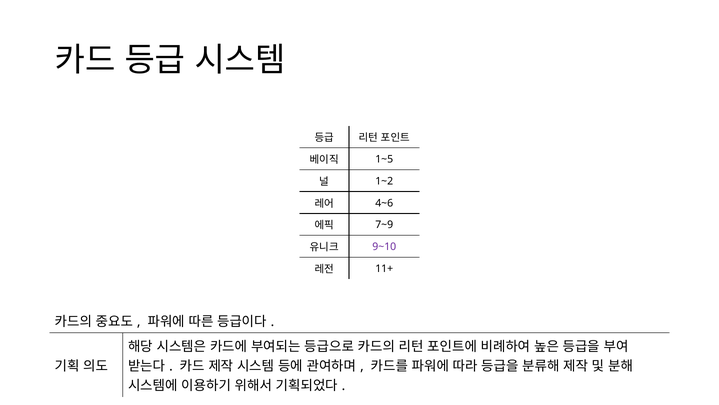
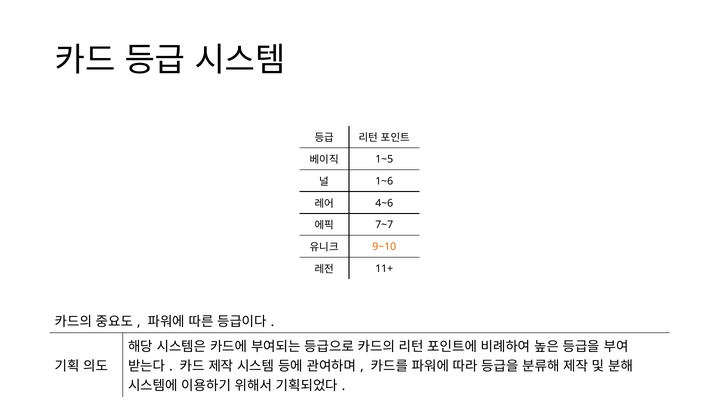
1~2: 1~2 -> 1~6
7~9: 7~9 -> 7~7
9~10 colour: purple -> orange
